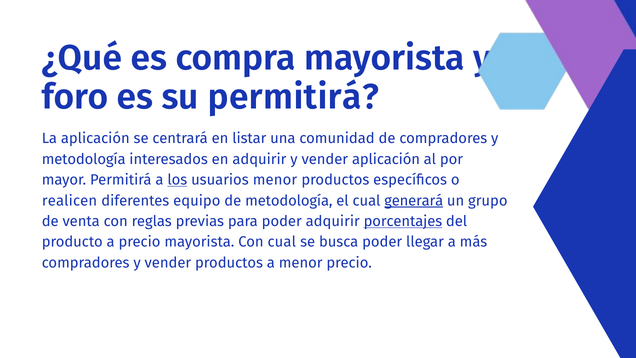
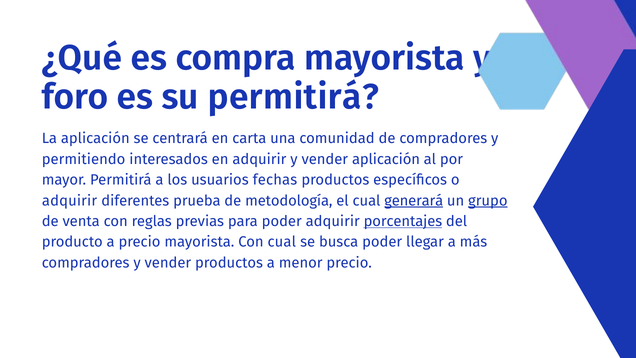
listar: listar -> carta
metodología at (84, 159): metodología -> permitiendo
los underline: present -> none
usuarios menor: menor -> fechas
realicen at (70, 201): realicen -> adquirir
equipo: equipo -> prueba
grupo underline: none -> present
